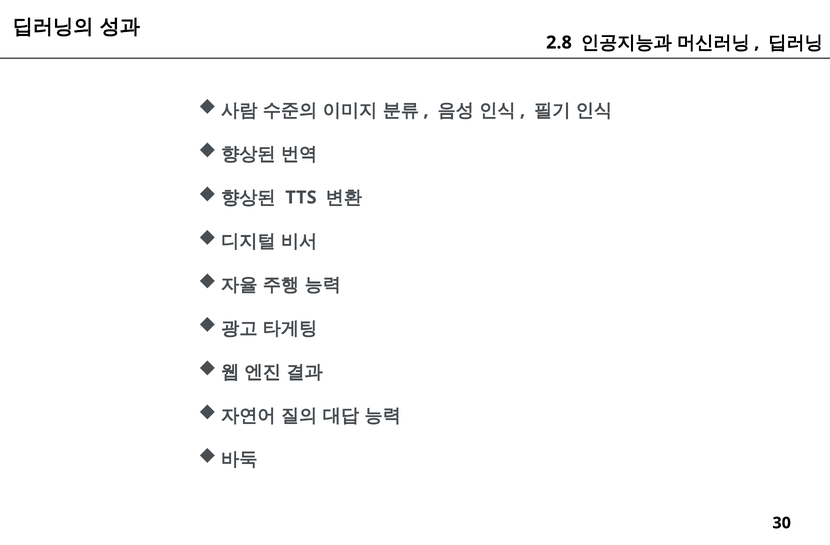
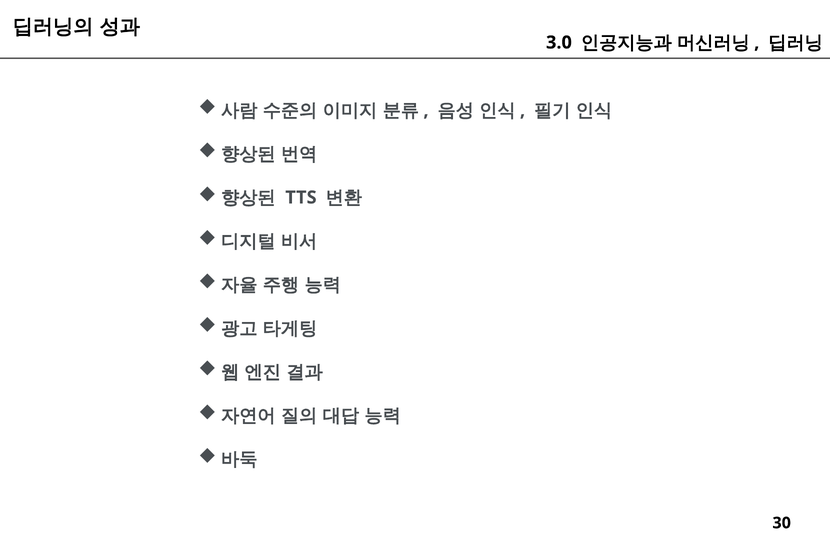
2.8: 2.8 -> 3.0
